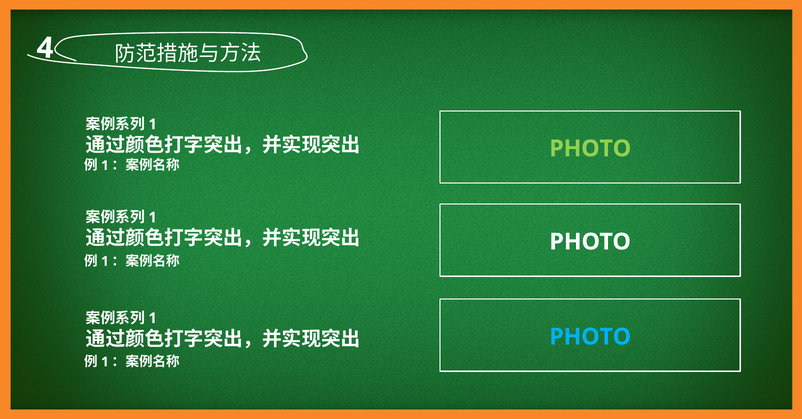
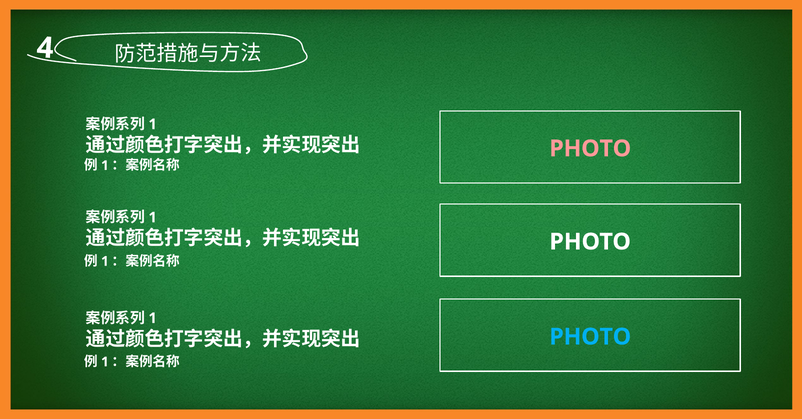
PHOTO at (590, 148) colour: light green -> pink
